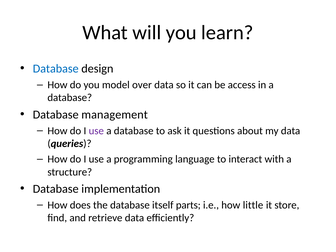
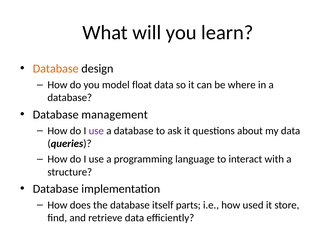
Database at (56, 69) colour: blue -> orange
over: over -> float
access: access -> where
little: little -> used
